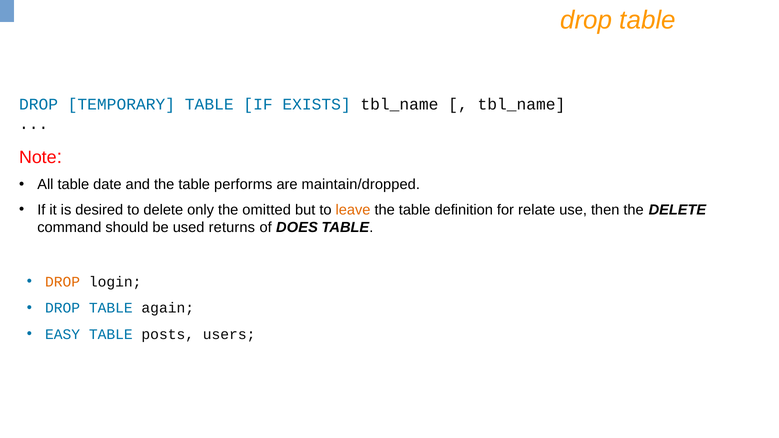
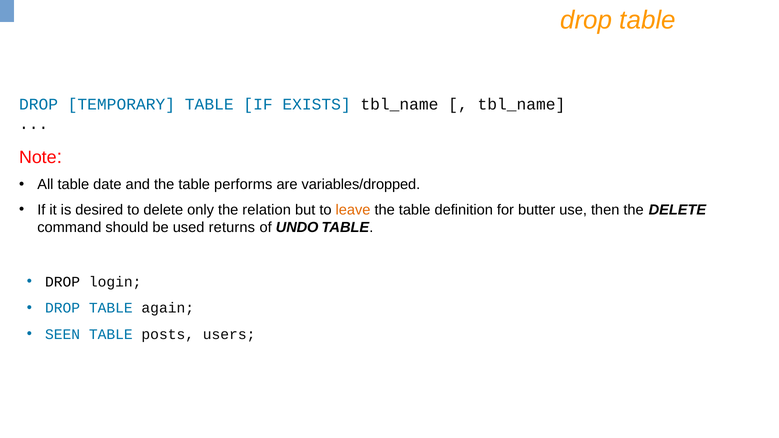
maintain/dropped: maintain/dropped -> variables/dropped
omitted: omitted -> relation
relate: relate -> butter
DOES: DOES -> UNDO
DROP at (63, 282) colour: orange -> black
EASY: EASY -> SEEN
